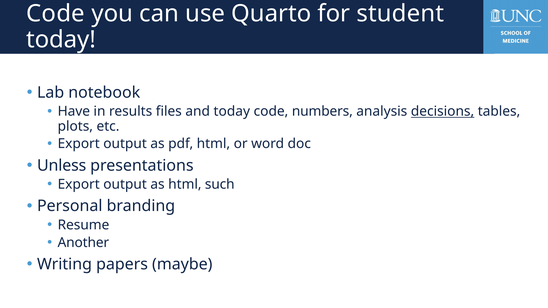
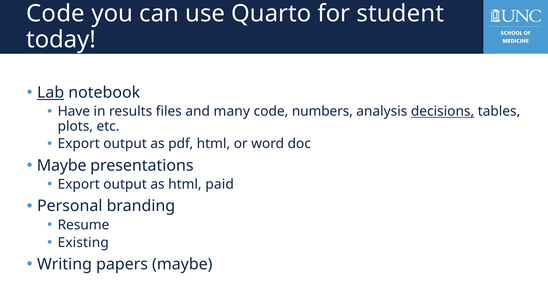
Lab underline: none -> present
and today: today -> many
Unless at (62, 166): Unless -> Maybe
such: such -> paid
Another: Another -> Existing
